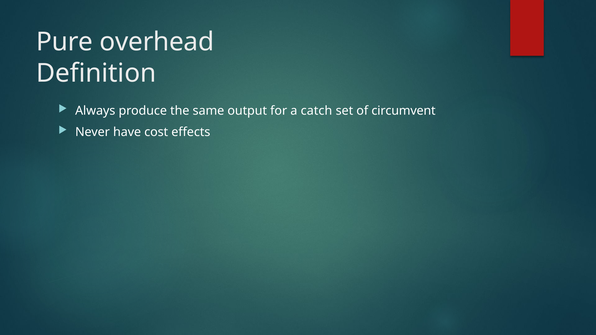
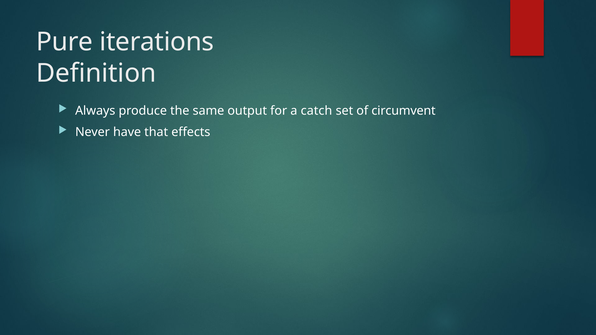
overhead: overhead -> iterations
cost: cost -> that
